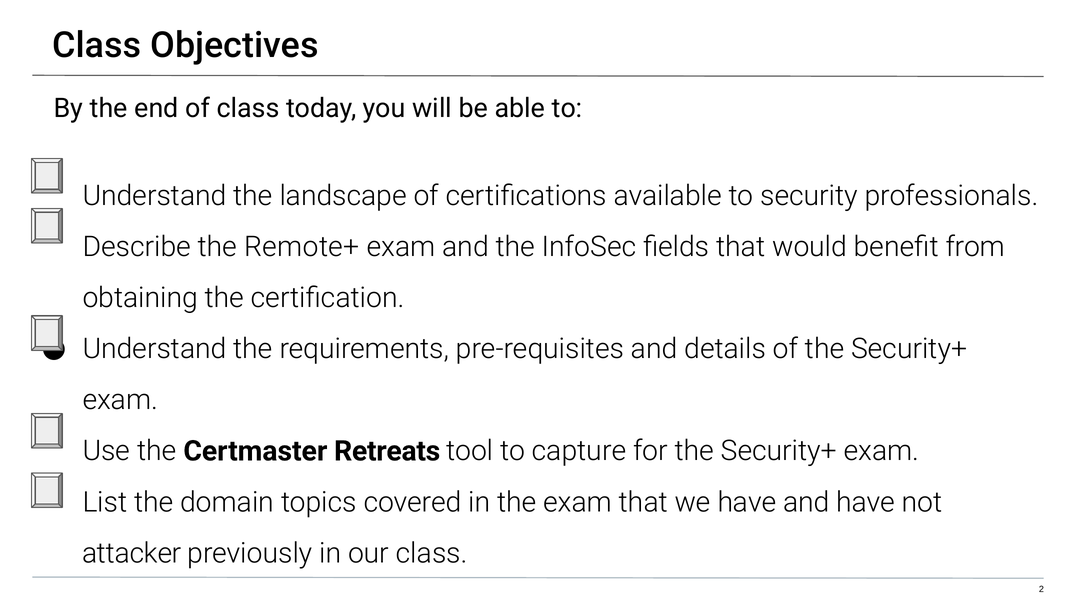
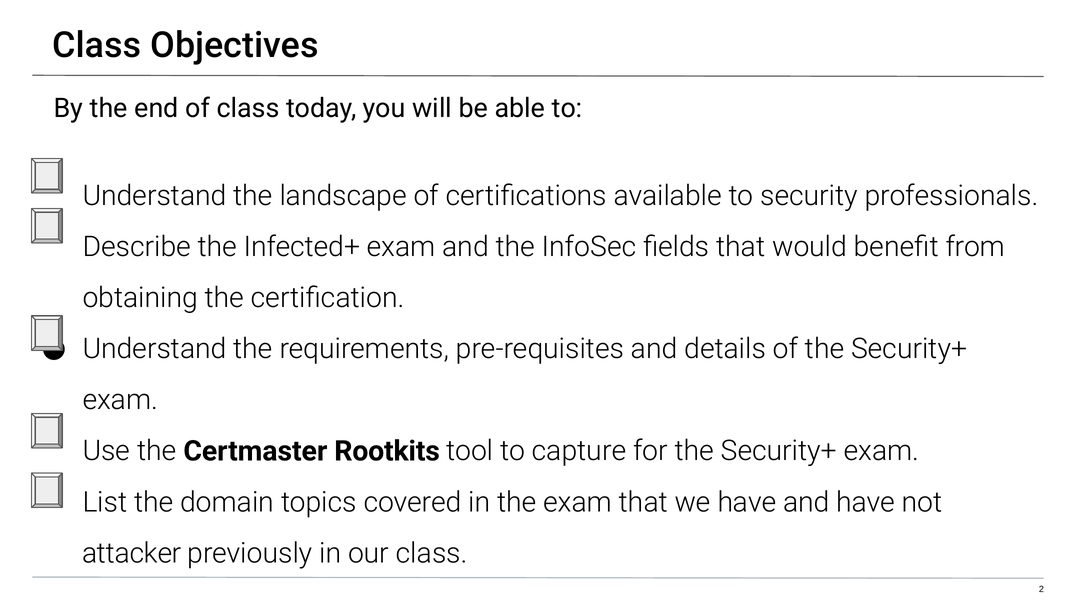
Remote+: Remote+ -> Infected+
Retreats: Retreats -> Rootkits
